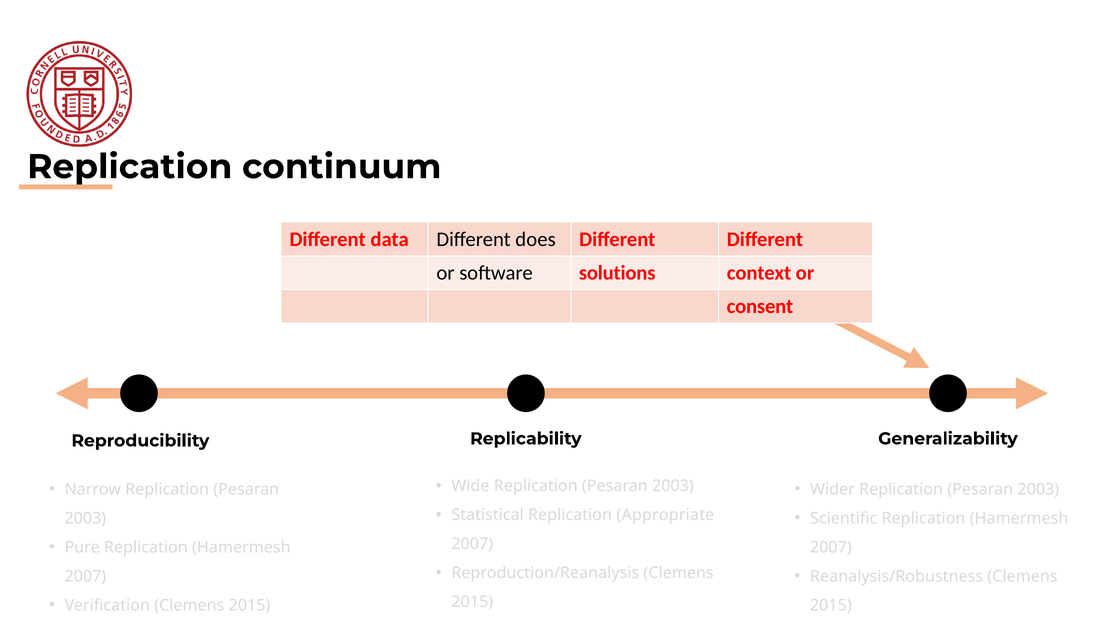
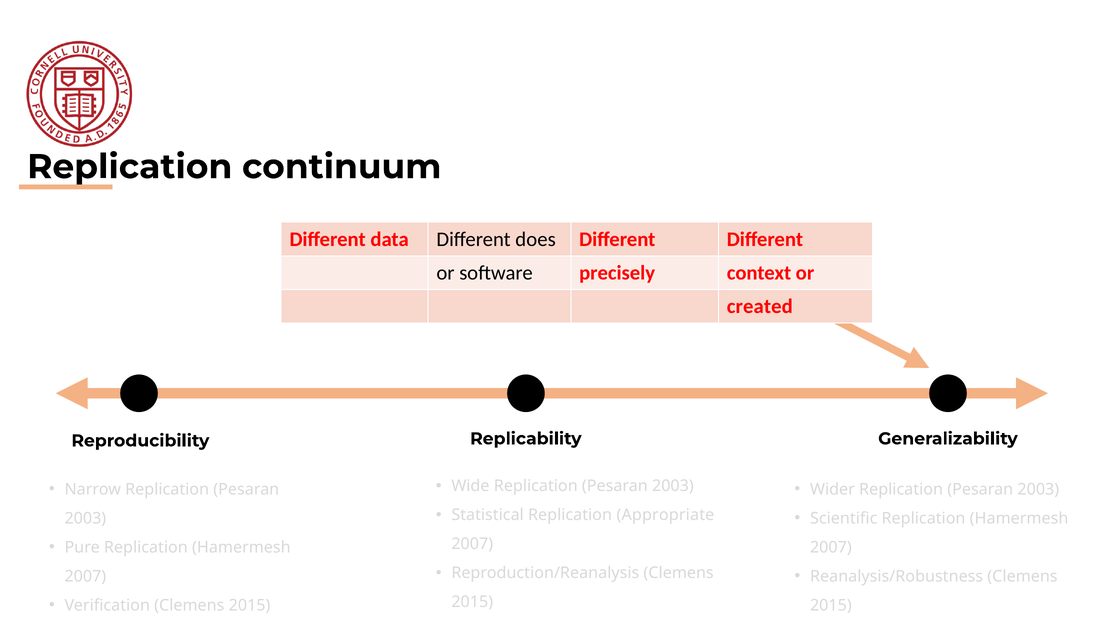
solutions: solutions -> precisely
consent: consent -> created
